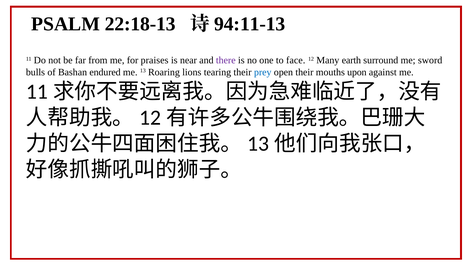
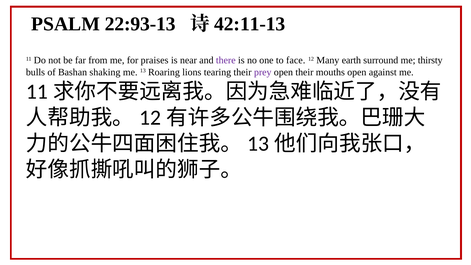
22:18-13: 22:18-13 -> 22:93-13
94:11-13: 94:11-13 -> 42:11-13
sword: sword -> thirsty
endured: endured -> shaking
prey colour: blue -> purple
mouths upon: upon -> open
